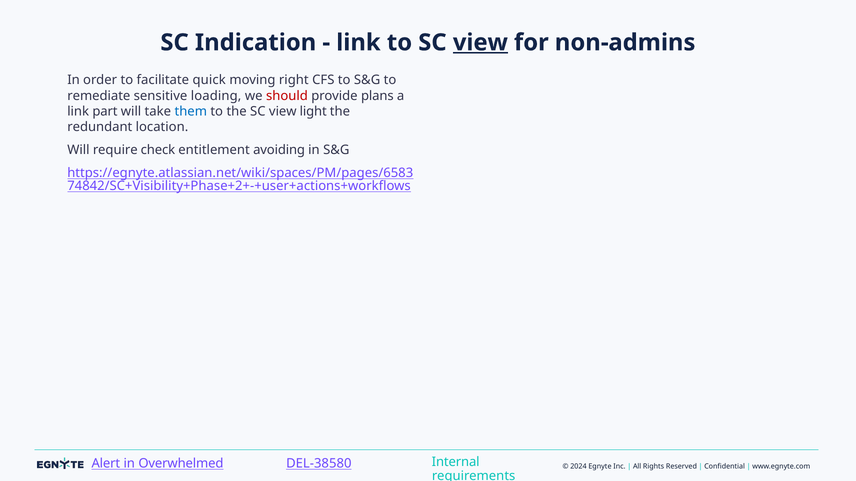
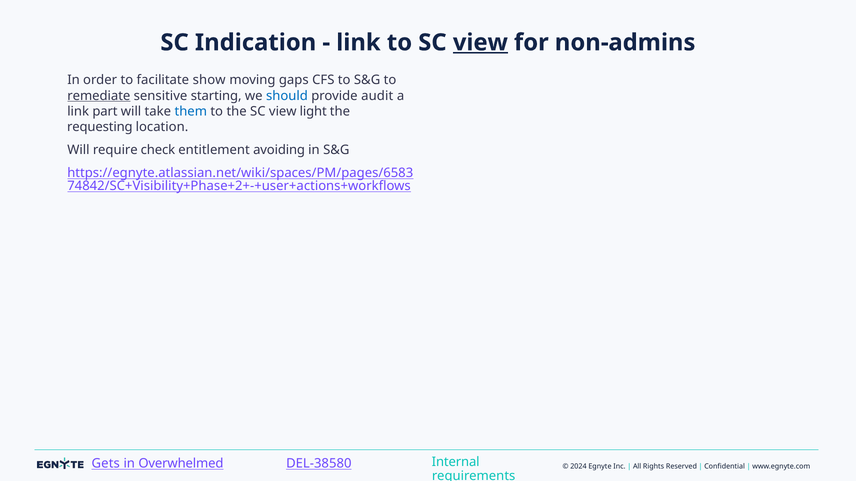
quick: quick -> show
right: right -> gaps
remediate underline: none -> present
loading: loading -> starting
should colour: red -> blue
plans: plans -> audit
redundant: redundant -> requesting
Alert: Alert -> Gets
